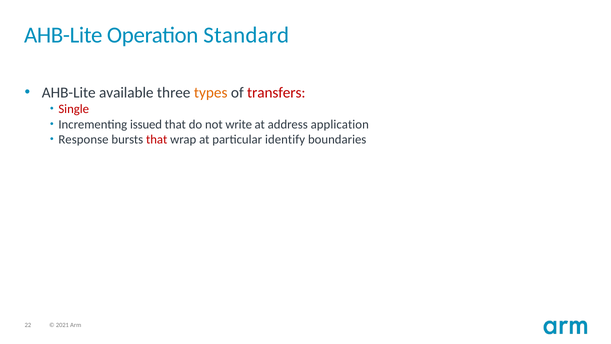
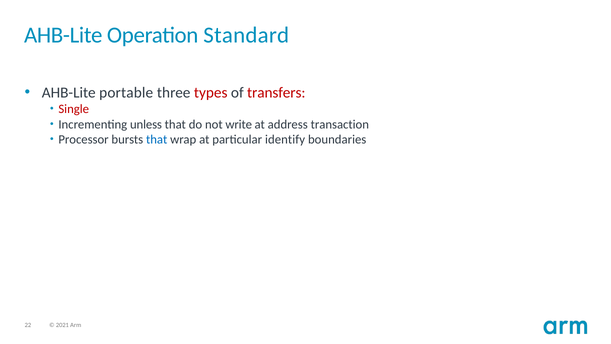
available: available -> portable
types colour: orange -> red
issued: issued -> unless
application: application -> transaction
Response: Response -> Processor
that at (157, 140) colour: red -> blue
